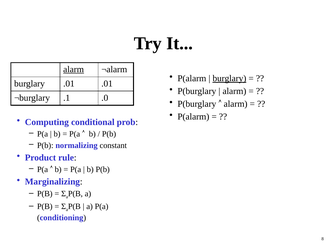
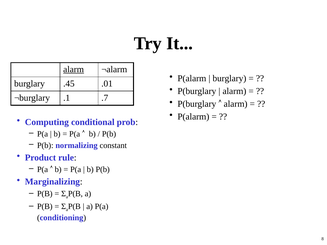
burglary at (229, 79) underline: present -> none
burglary .01: .01 -> .45
.0: .0 -> .7
